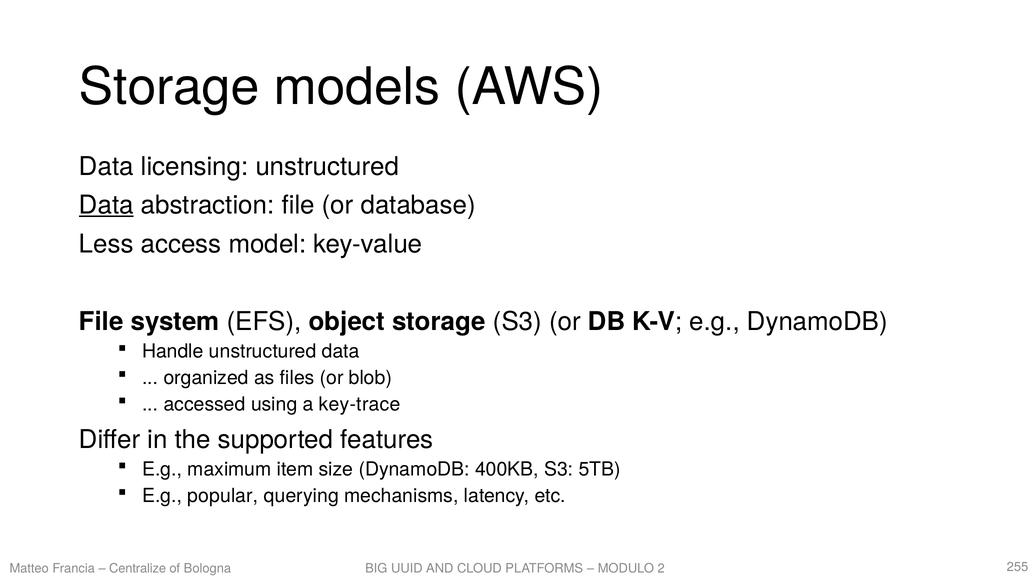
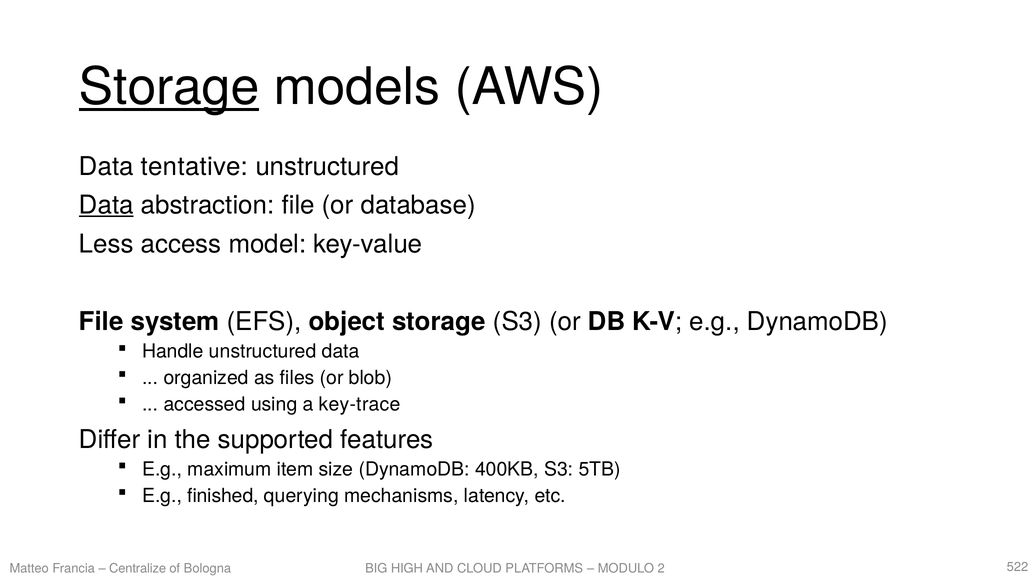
Storage at (169, 87) underline: none -> present
licensing: licensing -> tentative
popular: popular -> finished
UUID: UUID -> HIGH
255: 255 -> 522
